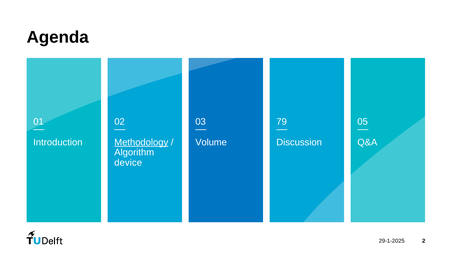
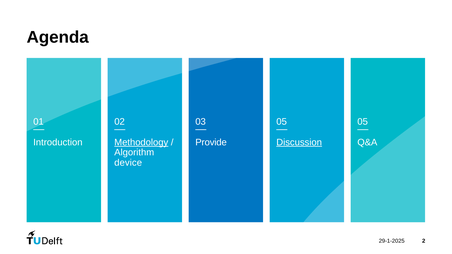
03 79: 79 -> 05
Volume: Volume -> Provide
Discussion underline: none -> present
